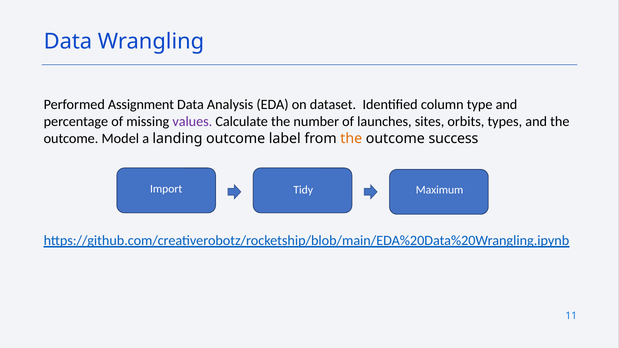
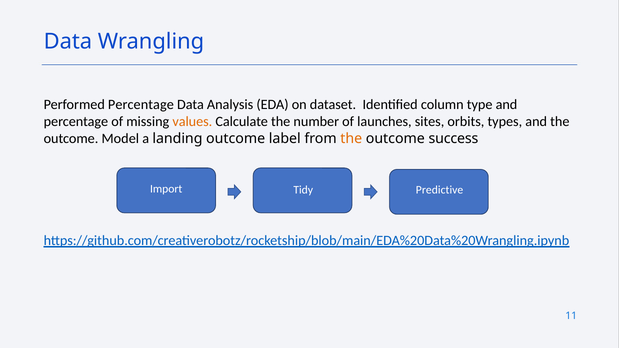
Performed Assignment: Assignment -> Percentage
values colour: purple -> orange
Maximum: Maximum -> Predictive
